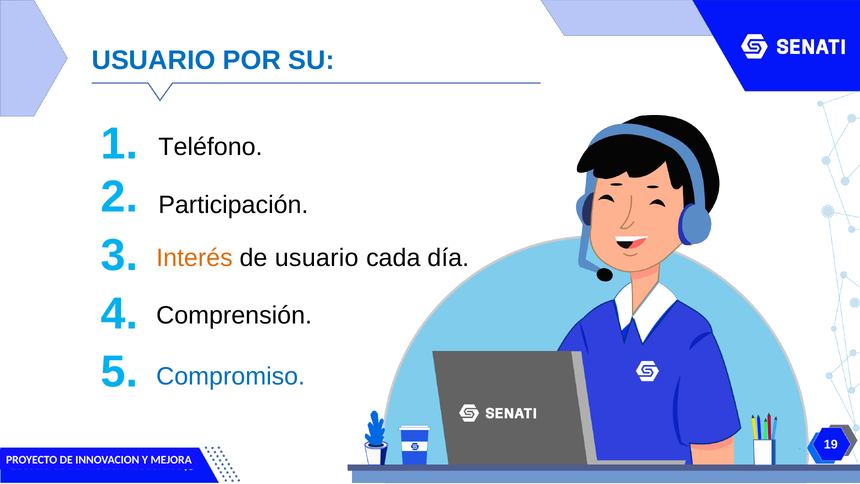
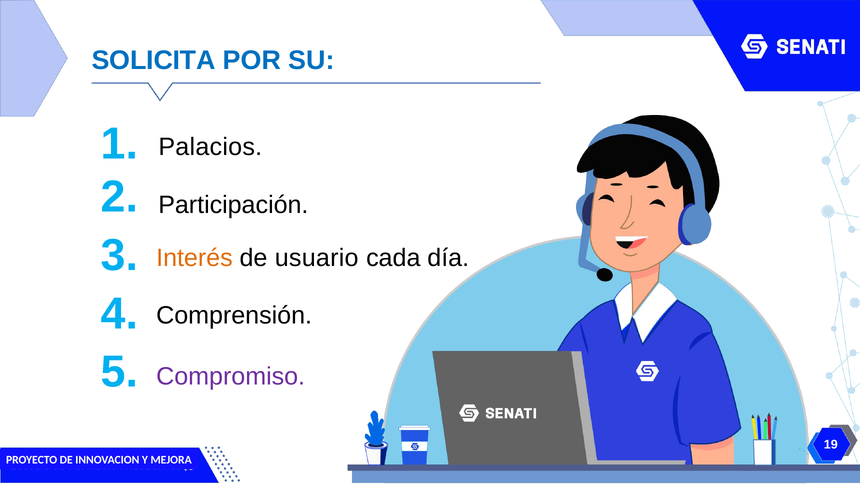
USUARIO at (154, 60): USUARIO -> SOLICITA
Teléfono: Teléfono -> Palacios
Compromiso colour: blue -> purple
